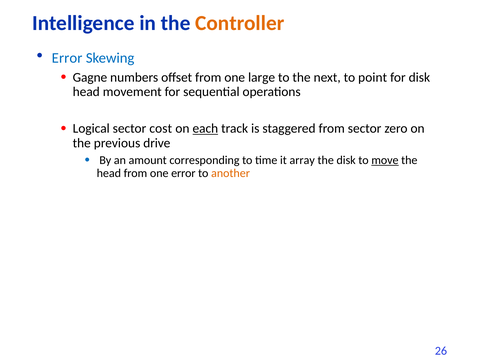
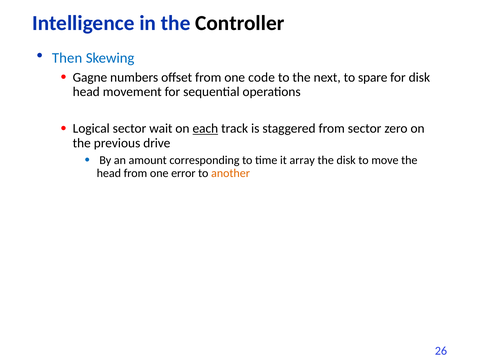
Controller colour: orange -> black
Error at (67, 58): Error -> Then
large: large -> code
point: point -> spare
cost: cost -> wait
move underline: present -> none
